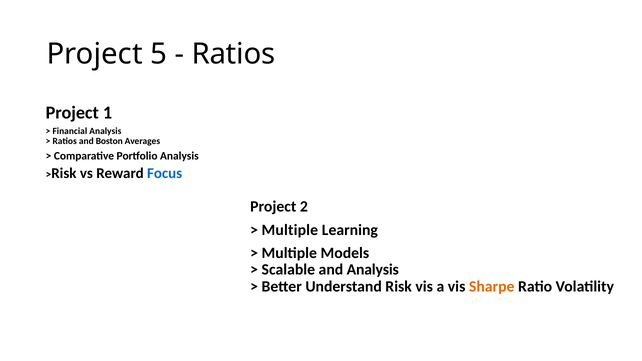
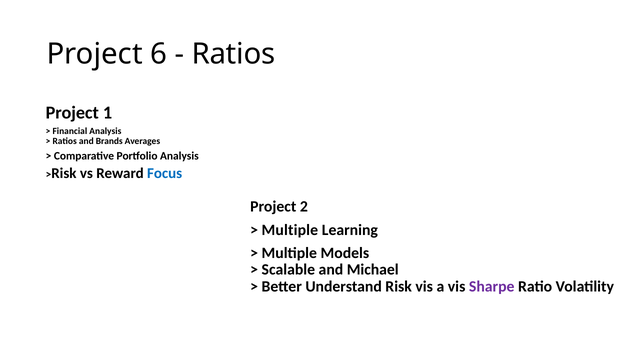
5: 5 -> 6
Boston: Boston -> Brands
and Analysis: Analysis -> Michael
Sharpe colour: orange -> purple
